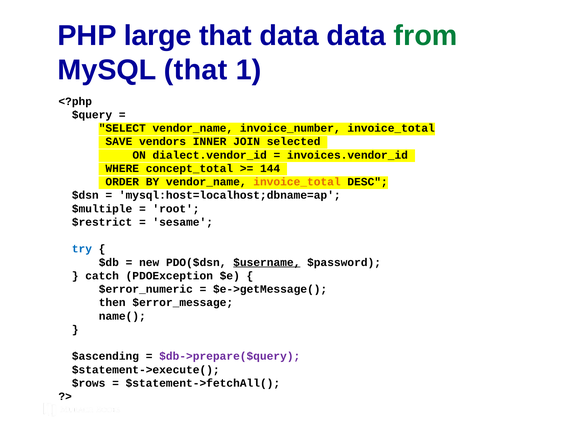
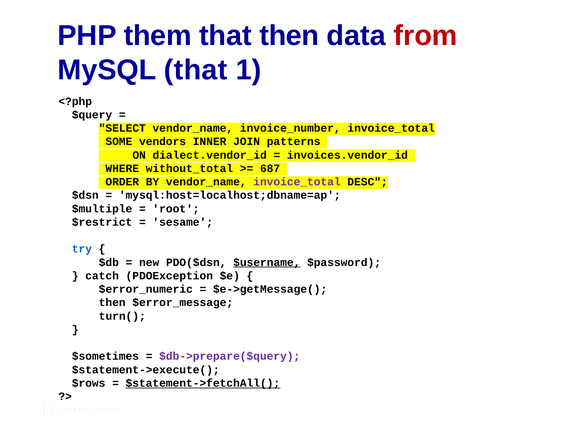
large: large -> them
that data: data -> then
from colour: green -> red
SAVE: SAVE -> SOME
selected: selected -> patterns
concept_total: concept_total -> without_total
144: 144 -> 687
invoice_total at (297, 182) colour: orange -> purple
name(: name( -> turn(
$ascending: $ascending -> $sometimes
$statement->fetchAll( underline: none -> present
